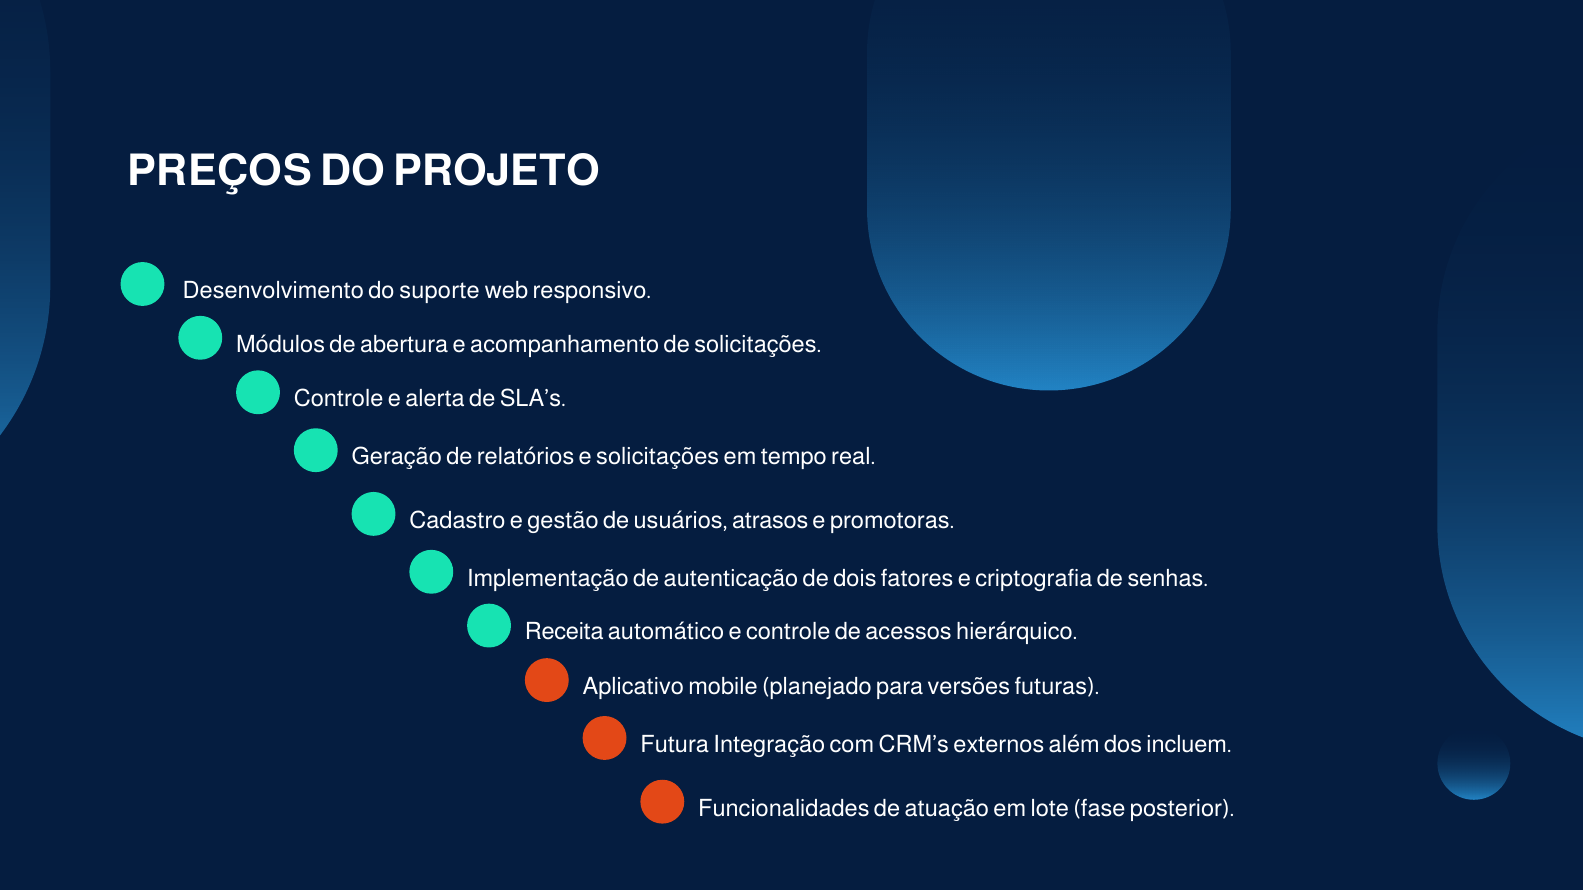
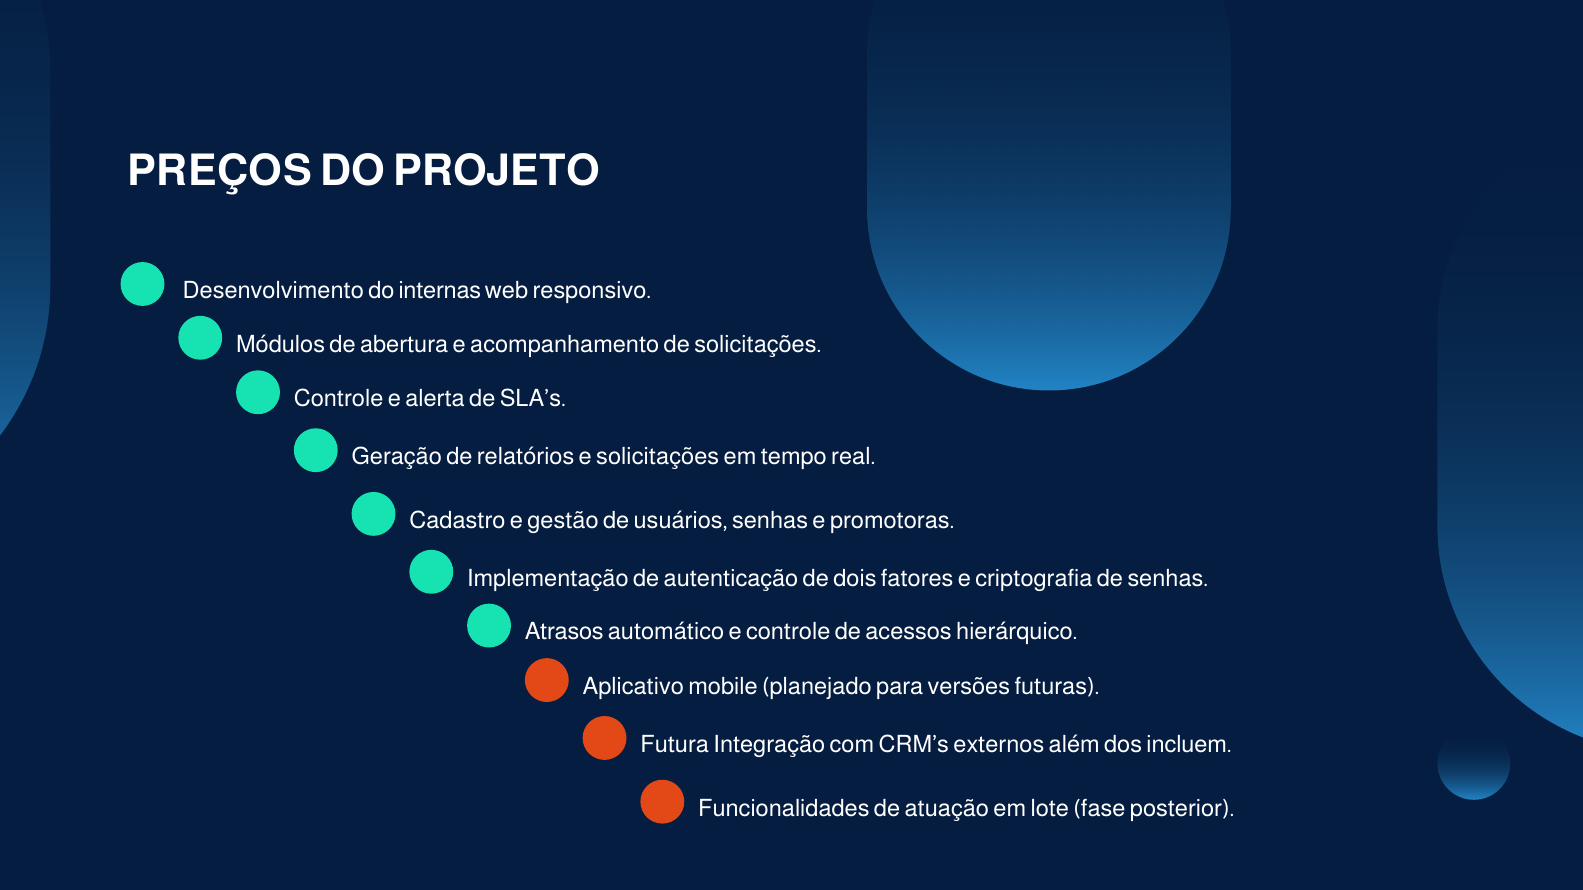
suporte: suporte -> internas
usuários atrasos: atrasos -> senhas
Receita: Receita -> Atrasos
